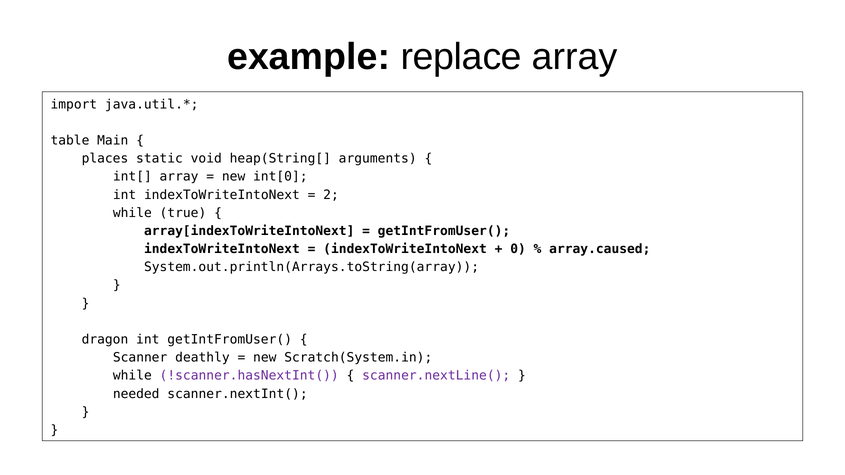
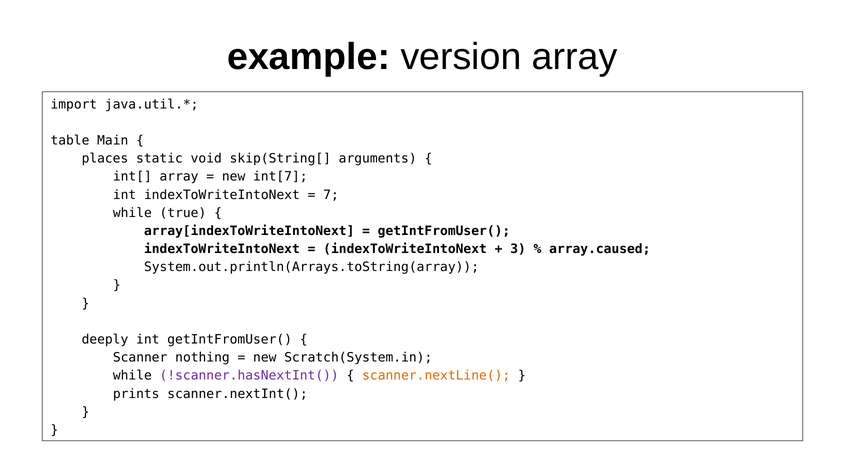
replace: replace -> version
heap(String[: heap(String[ -> skip(String[
int[0: int[0 -> int[7
2: 2 -> 7
0: 0 -> 3
dragon: dragon -> deeply
deathly: deathly -> nothing
scanner.nextLine( colour: purple -> orange
needed: needed -> prints
